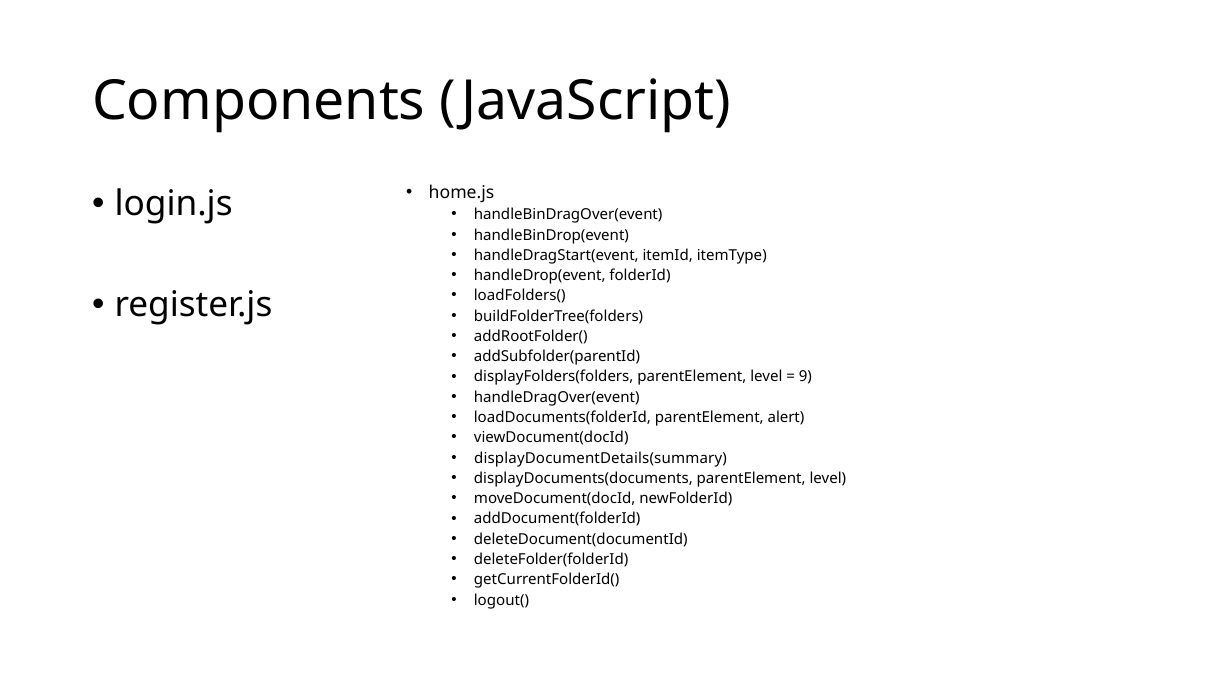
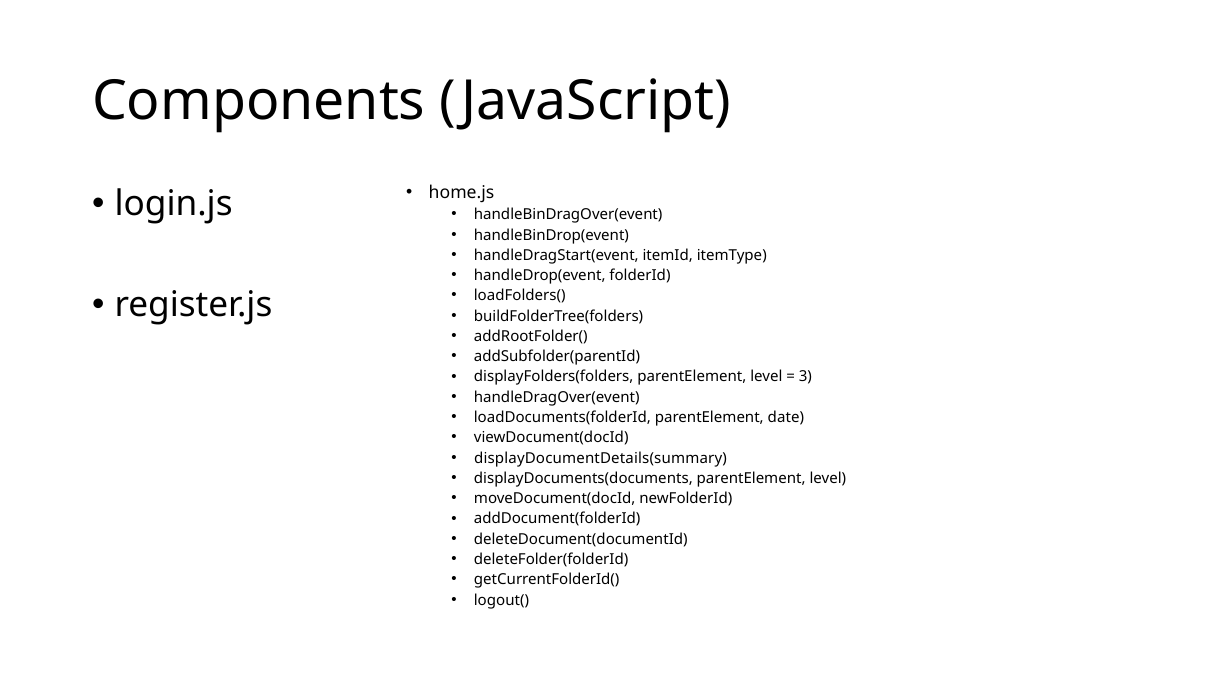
9: 9 -> 3
alert: alert -> date
